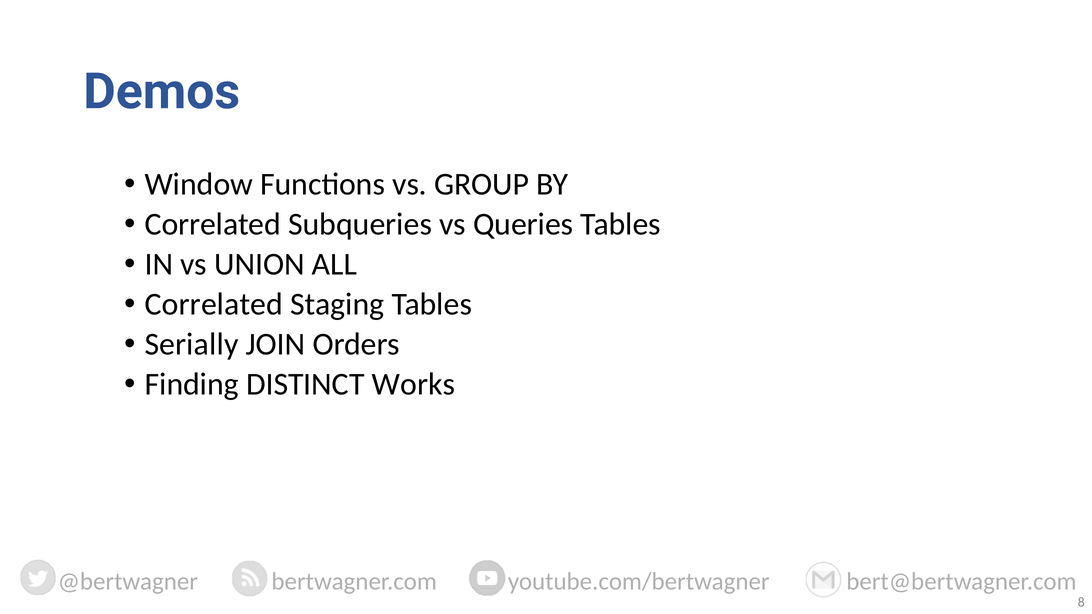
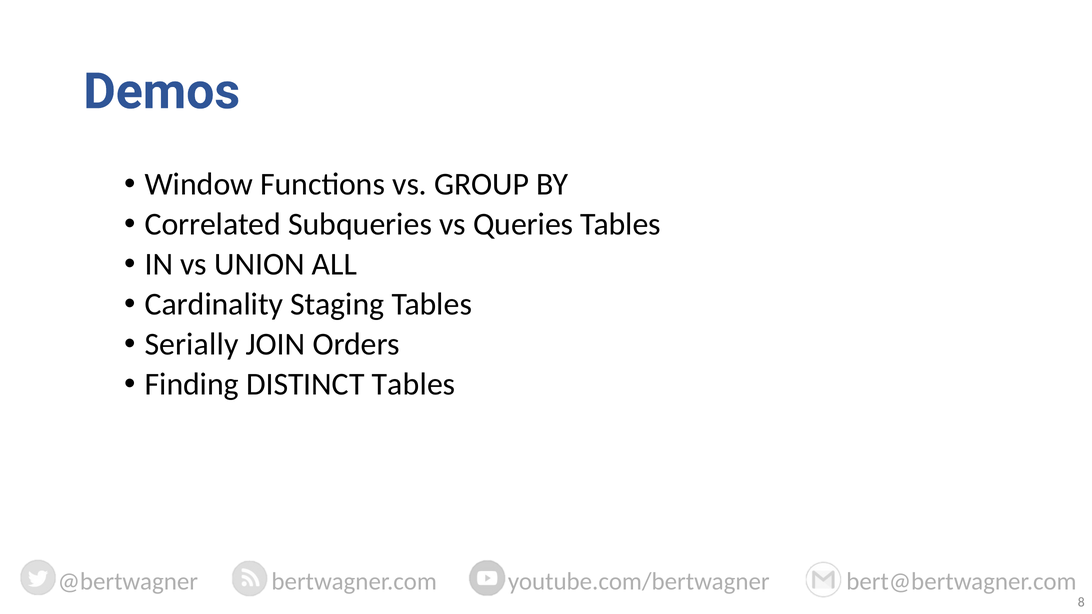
Correlated at (214, 305): Correlated -> Cardinality
DISTINCT Works: Works -> Tables
